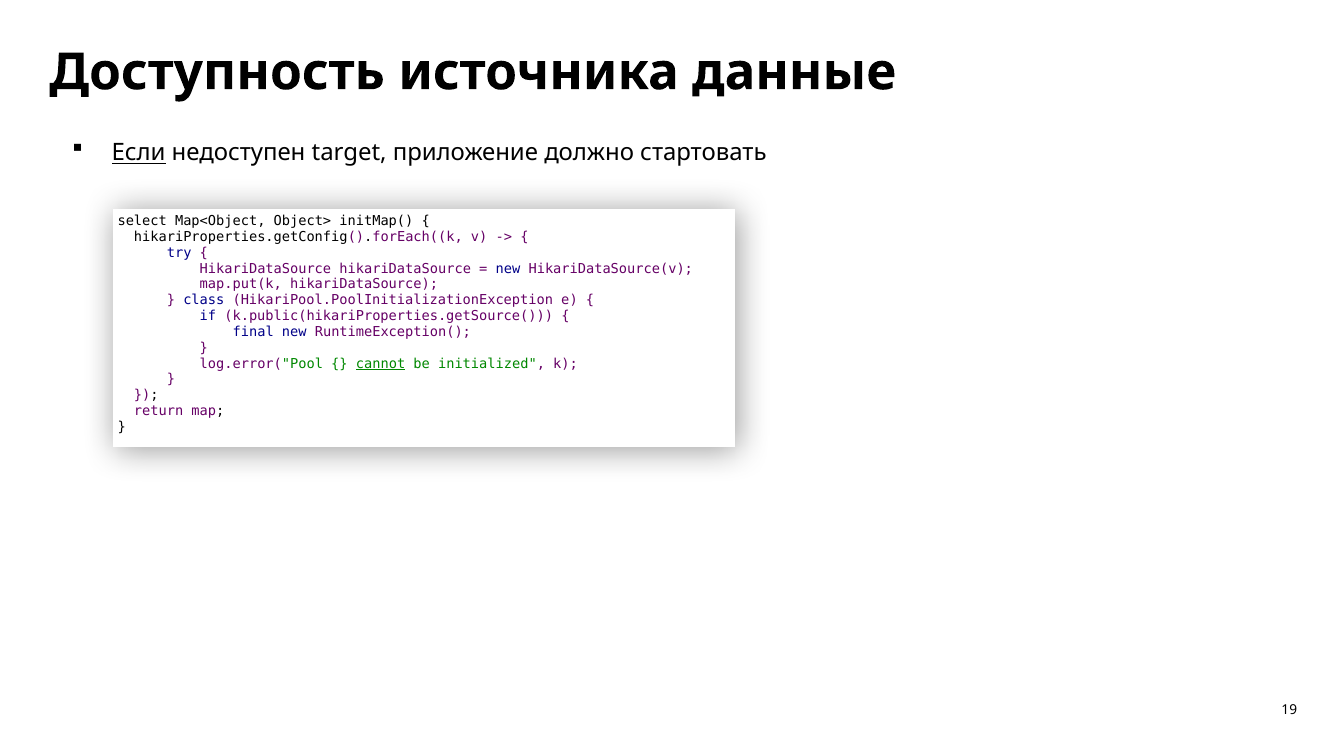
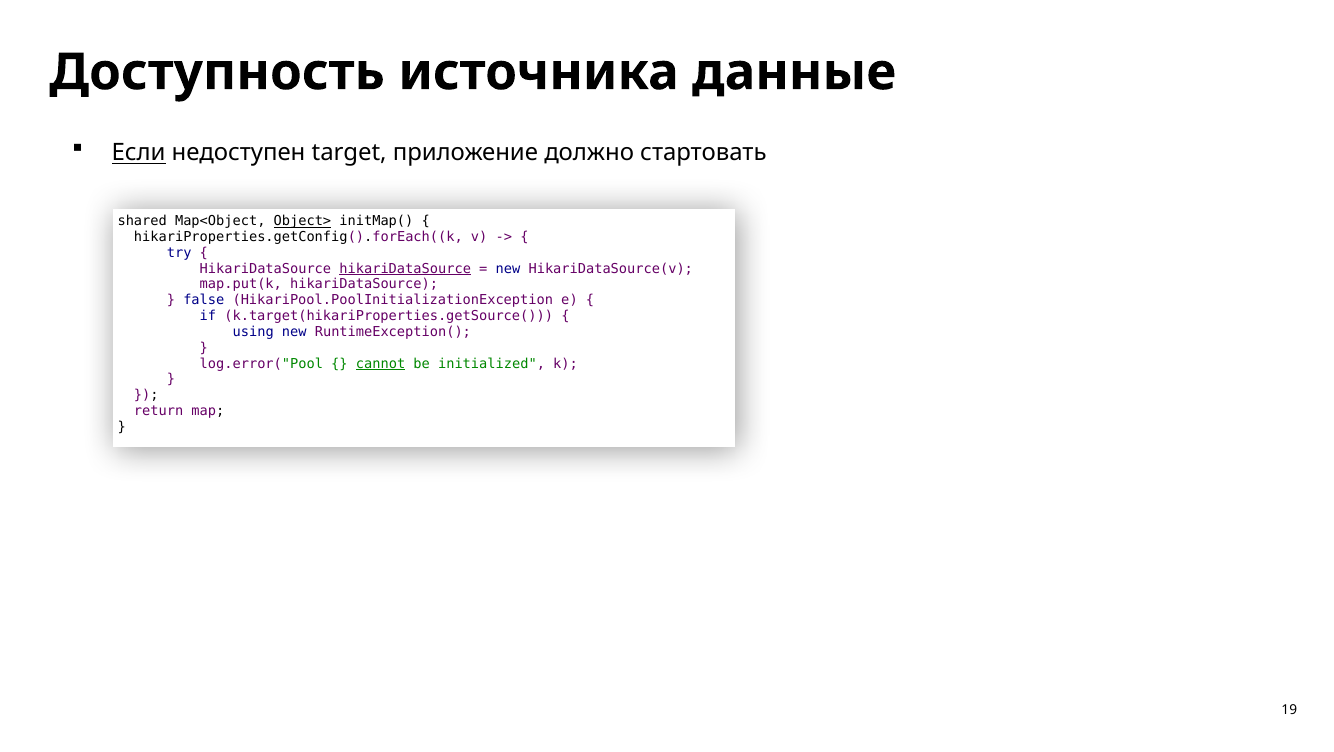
select: select -> shared
Object> underline: none -> present
hikariDataSource at (405, 269) underline: none -> present
class: class -> false
k.public(hikariProperties.getSource(: k.public(hikariProperties.getSource( -> k.target(hikariProperties.getSource(
final: final -> using
